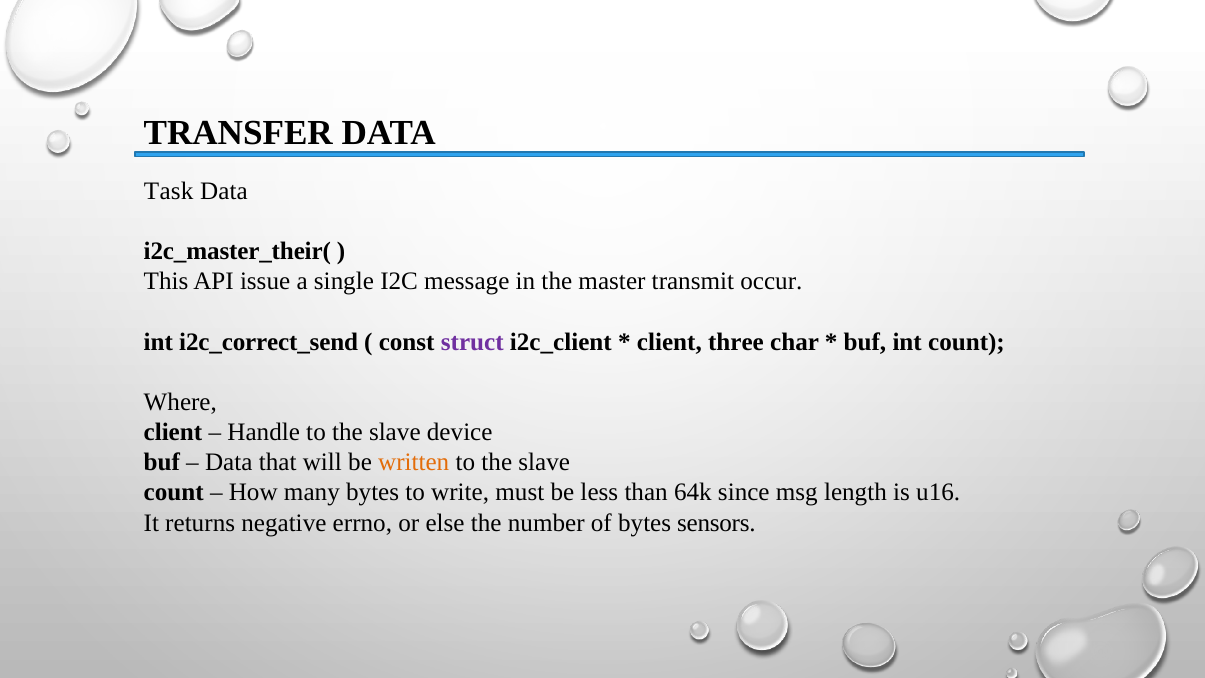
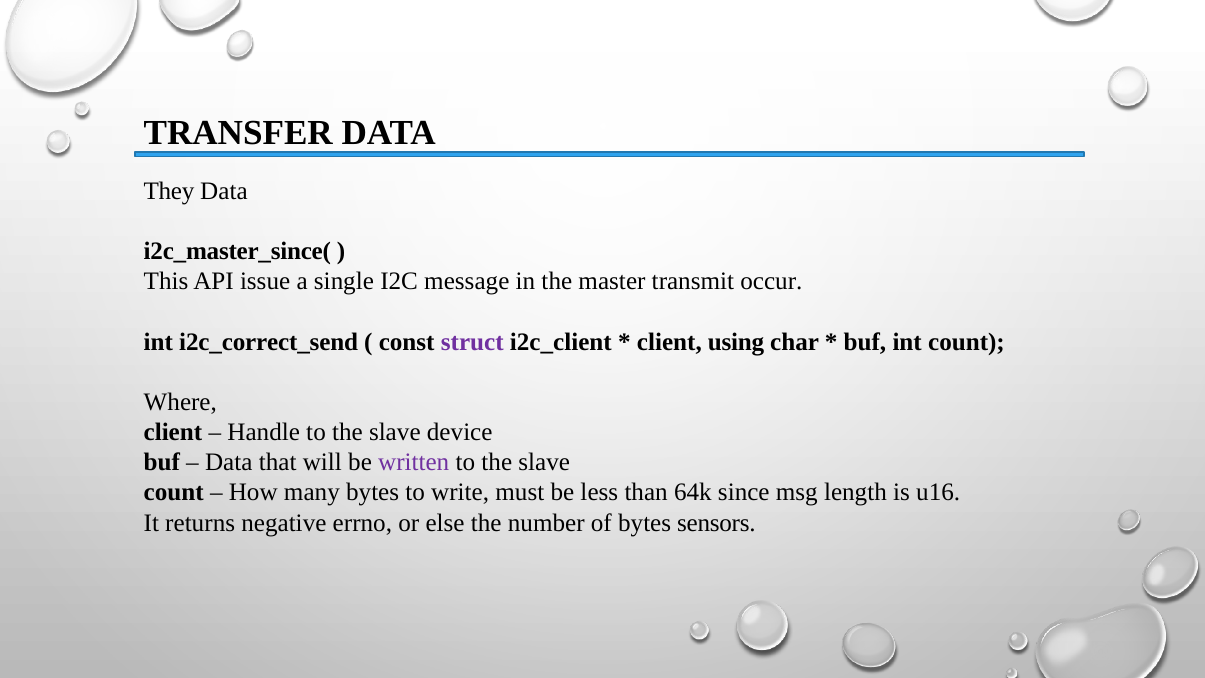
Task: Task -> They
i2c_master_their(: i2c_master_their( -> i2c_master_since(
three: three -> using
written colour: orange -> purple
